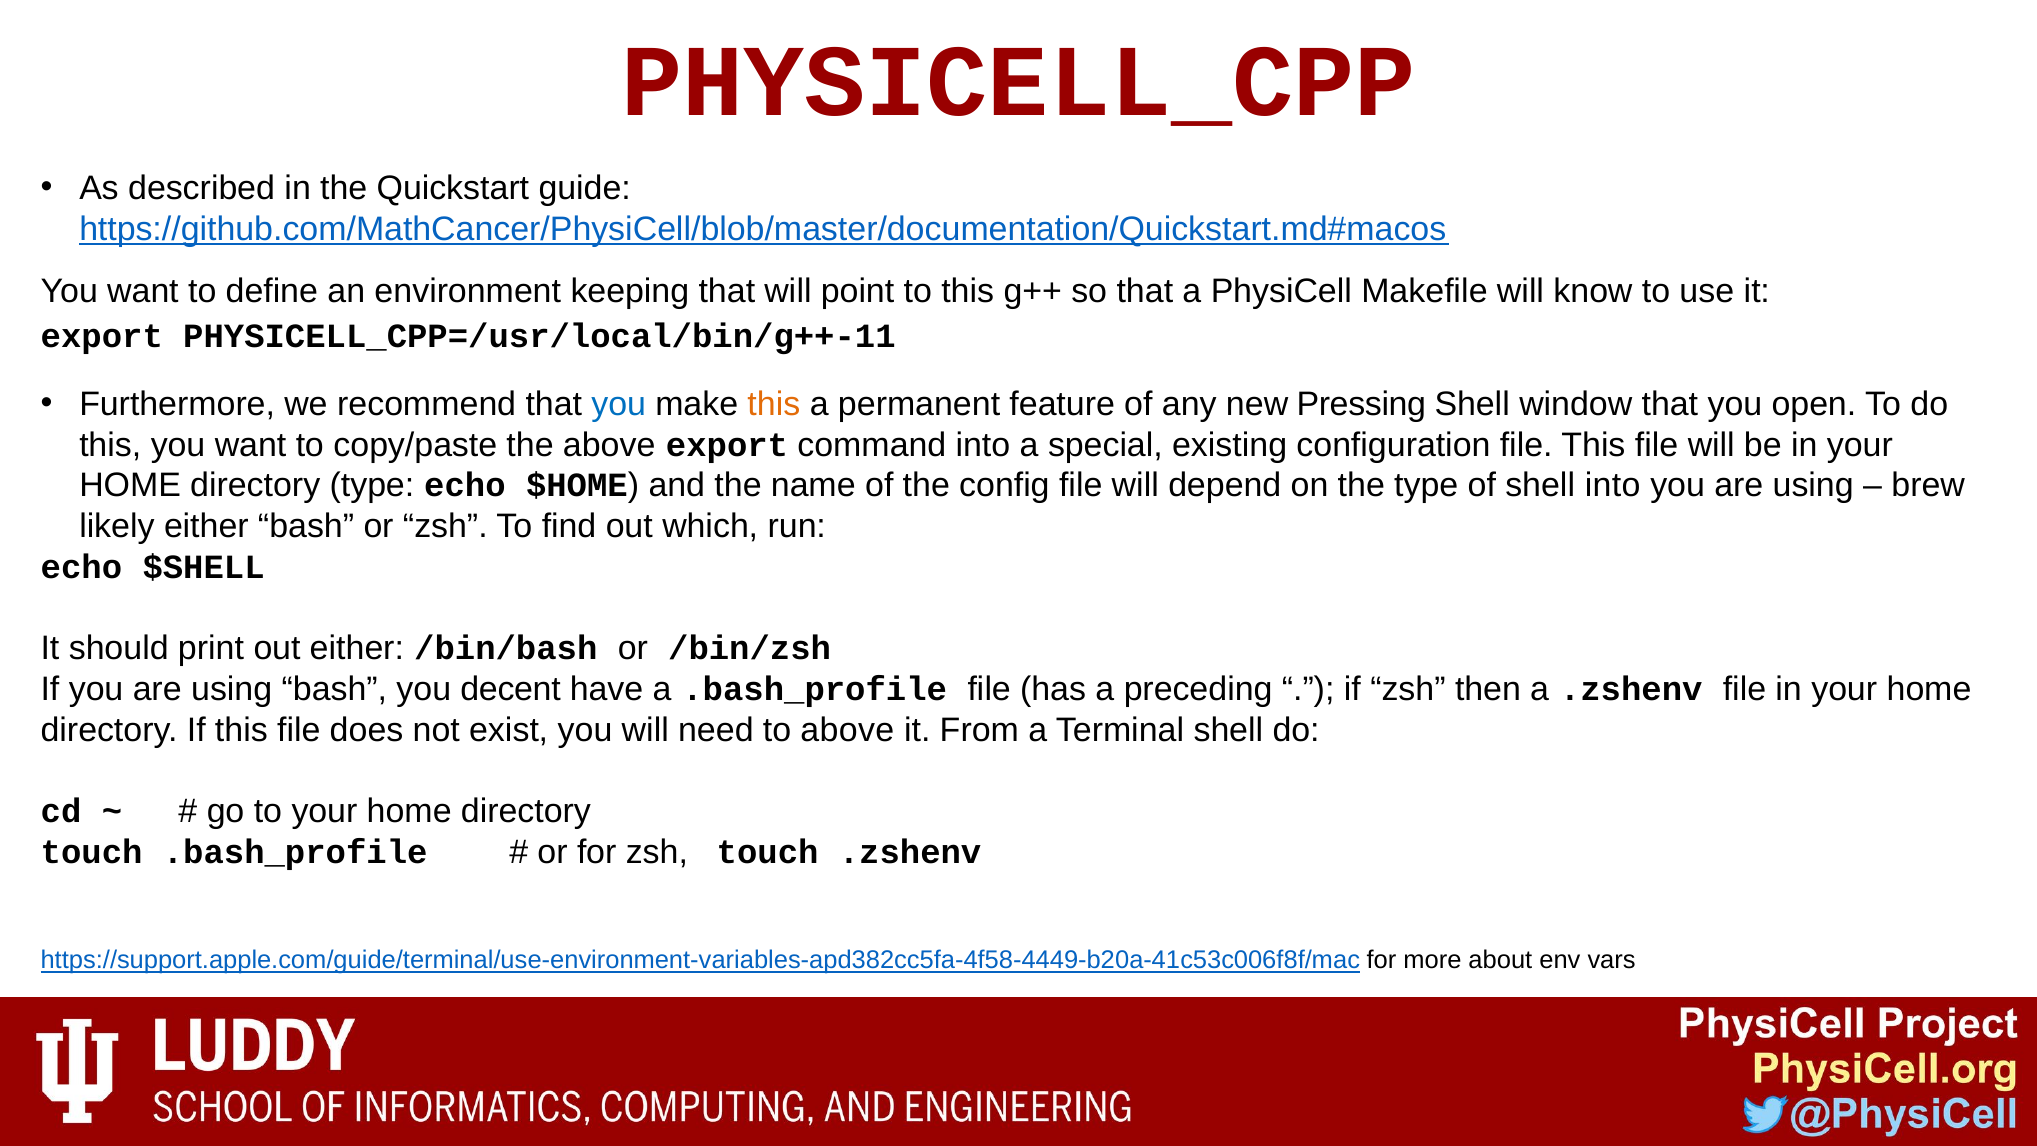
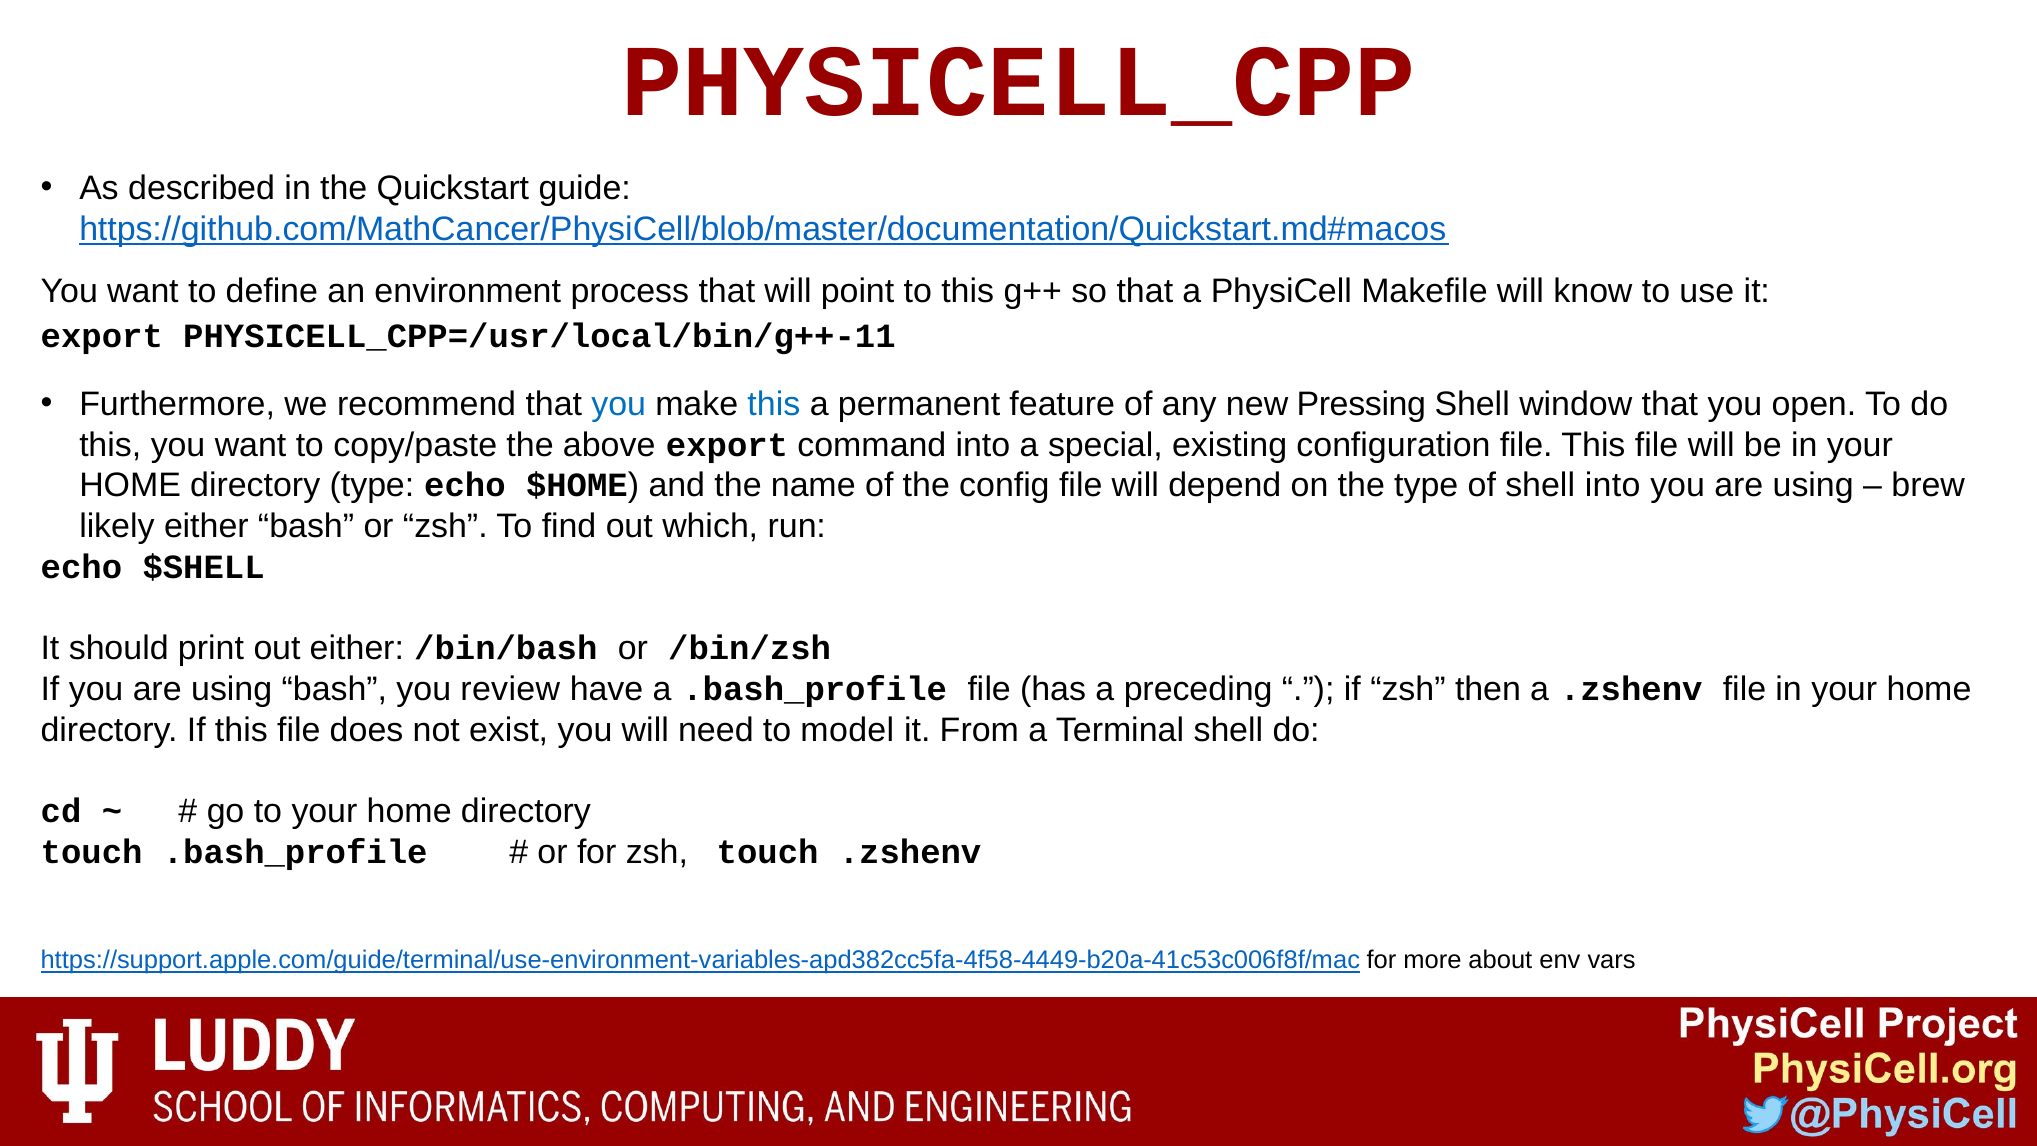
keeping: keeping -> process
this at (774, 404) colour: orange -> blue
decent: decent -> review
to above: above -> model
